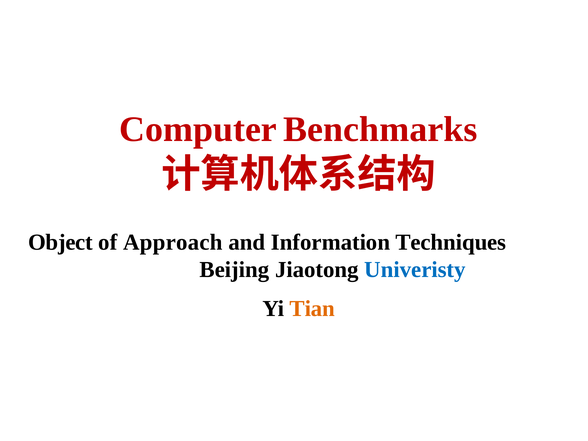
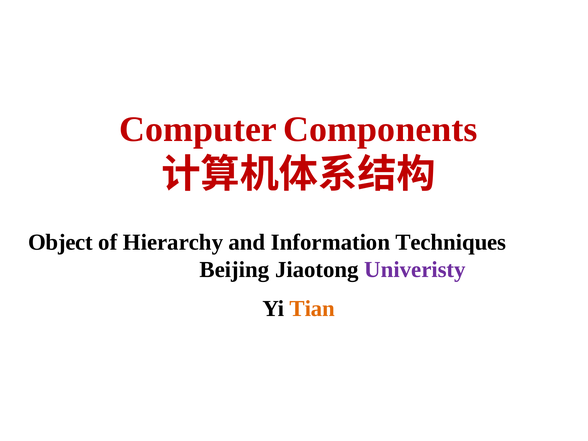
Benchmarks: Benchmarks -> Components
Approach: Approach -> Hierarchy
Univeristy colour: blue -> purple
